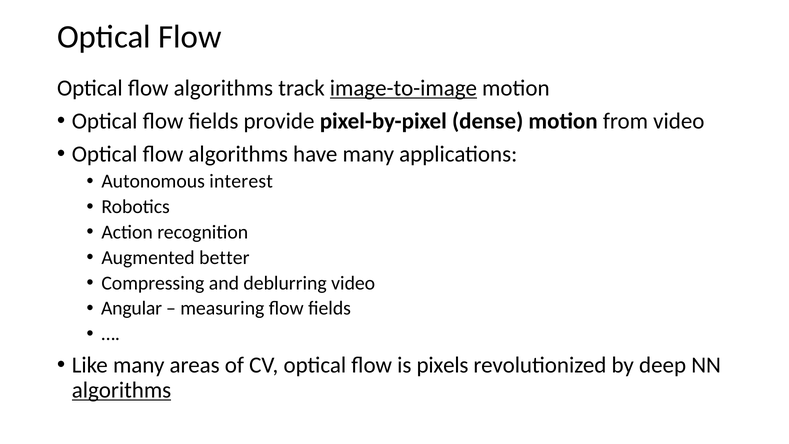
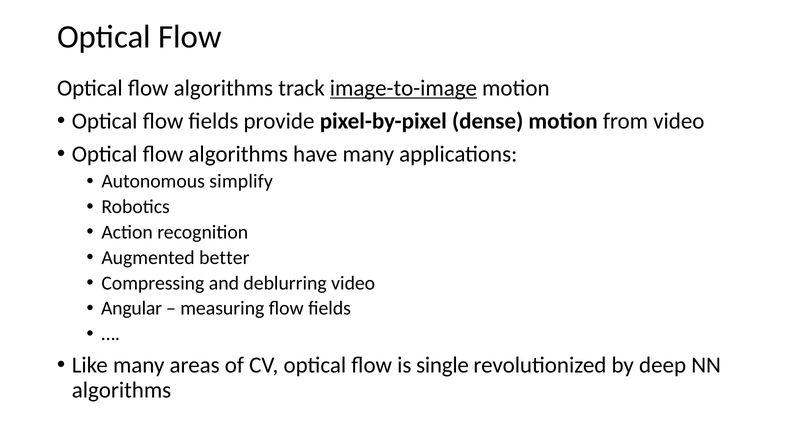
interest: interest -> simplify
pixels: pixels -> single
algorithms at (122, 390) underline: present -> none
